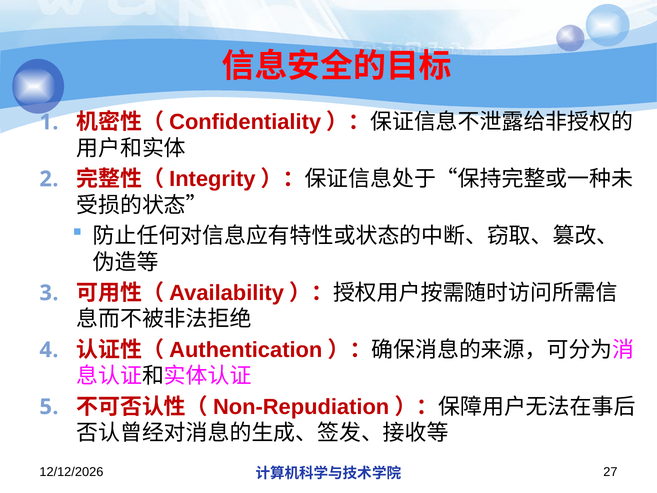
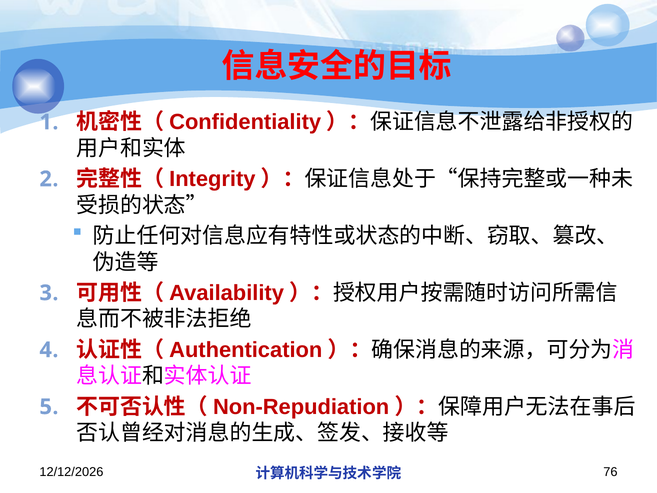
27: 27 -> 76
